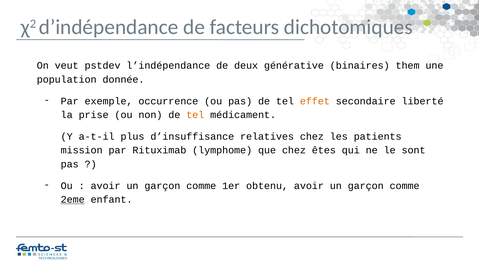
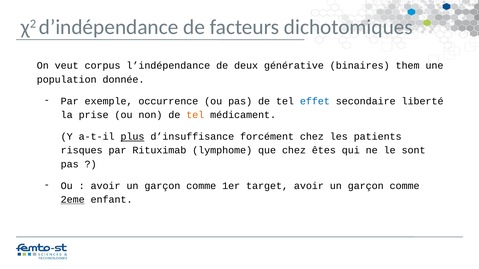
pstdev: pstdev -> corpus
effet colour: orange -> blue
plus underline: none -> present
relatives: relatives -> forcément
mission: mission -> risques
obtenu: obtenu -> target
